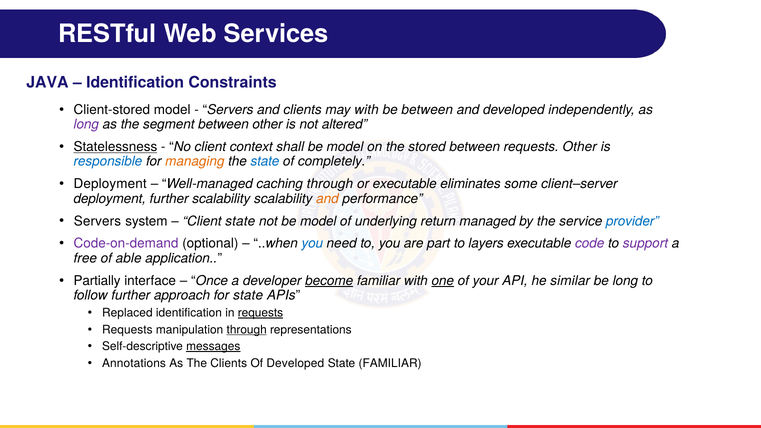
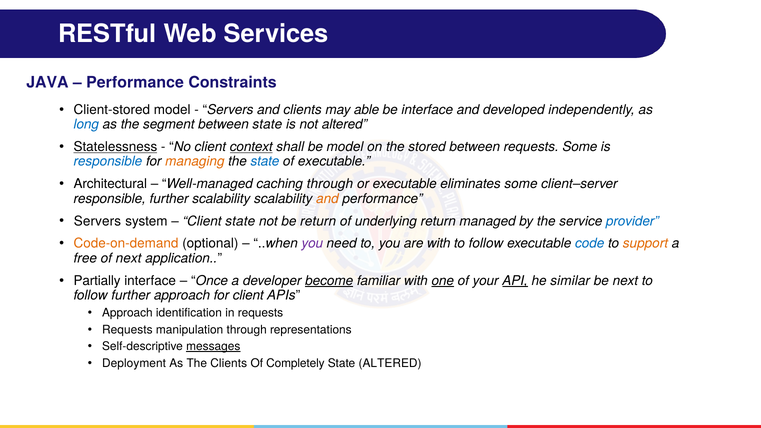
Identification at (135, 83): Identification -> Performance
may with: with -> able
be between: between -> interface
long at (86, 124) colour: purple -> blue
between other: other -> state
context underline: none -> present
requests Other: Other -> Some
of completely: completely -> executable
Deployment at (110, 184): Deployment -> Architectural
deployment at (110, 199): deployment -> responsible
not be model: model -> return
Code-on-demand colour: purple -> orange
you at (312, 244) colour: blue -> purple
are part: part -> with
layers at (486, 244): layers -> follow
code colour: purple -> blue
support colour: purple -> orange
of able: able -> next
API underline: none -> present
be long: long -> next
for state: state -> client
Replaced at (127, 313): Replaced -> Approach
requests at (260, 313) underline: present -> none
through at (247, 330) underline: present -> none
Annotations: Annotations -> Deployment
Of Developed: Developed -> Completely
State FAMILIAR: FAMILIAR -> ALTERED
